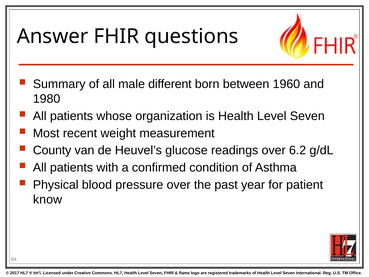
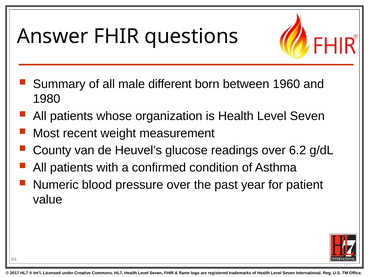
Physical: Physical -> Numeric
know: know -> value
